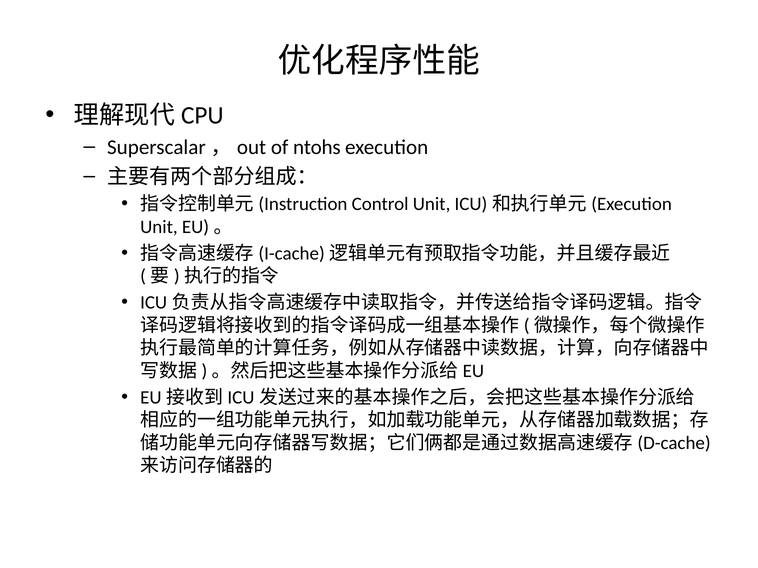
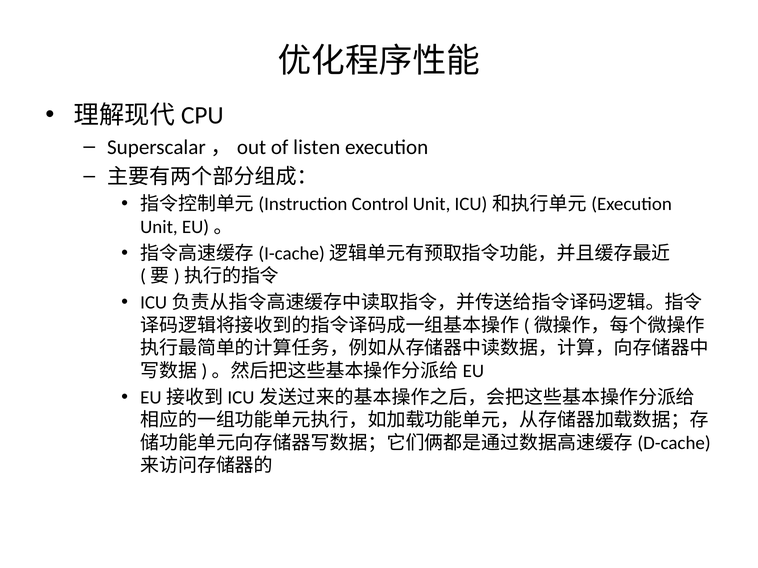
ntohs: ntohs -> listen
